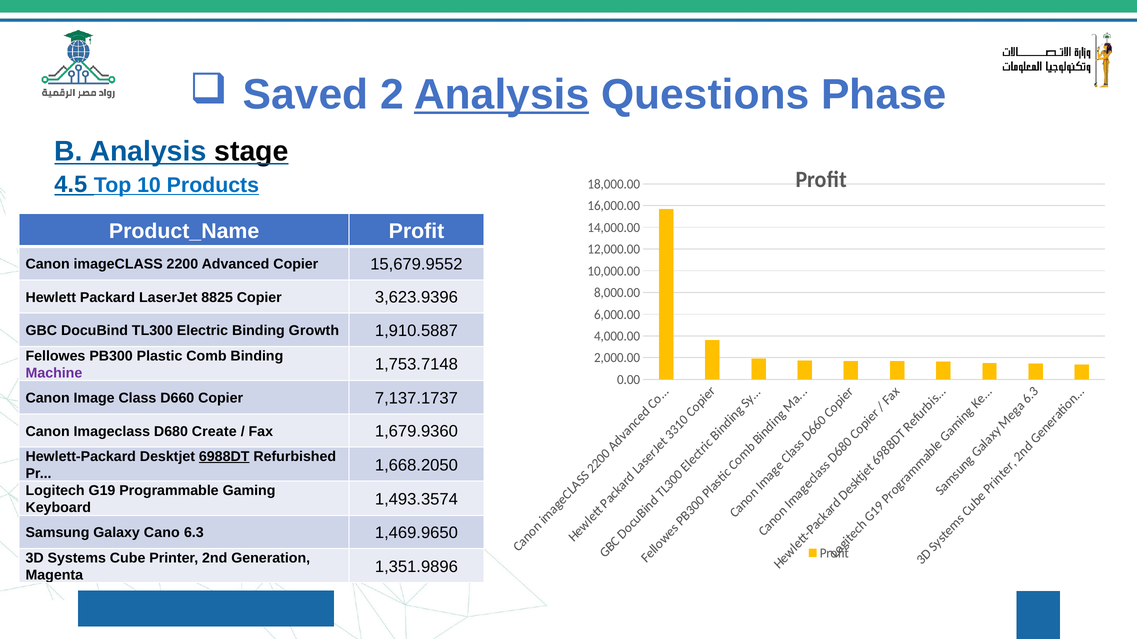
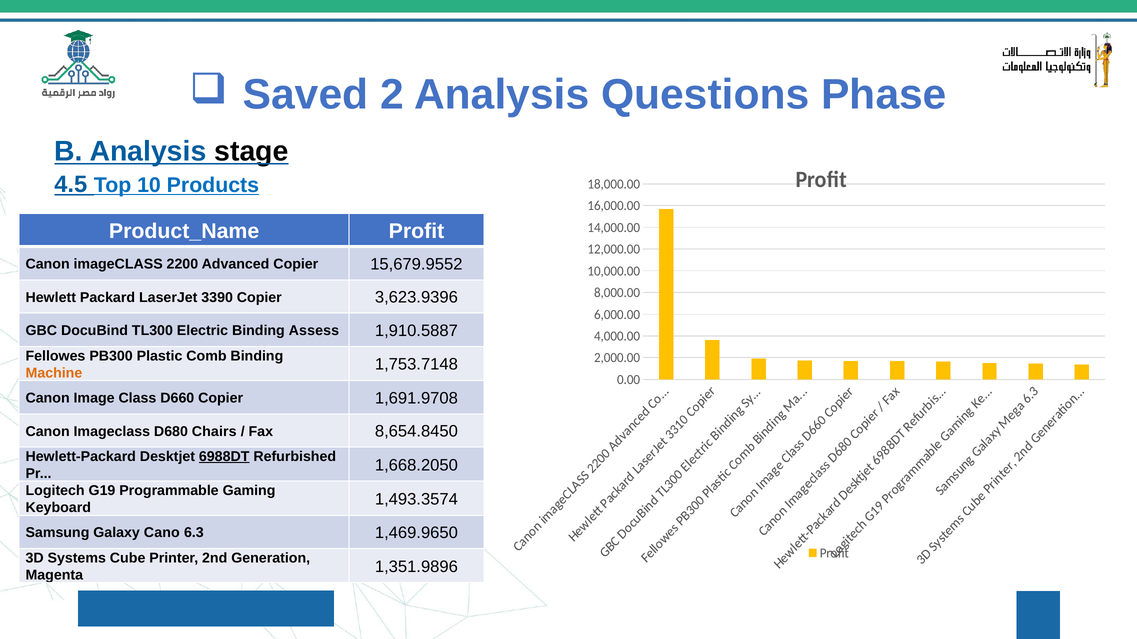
Analysis at (502, 95) underline: present -> none
8825: 8825 -> 3390
Growth: Growth -> Assess
Machine colour: purple -> orange
7,137.1737: 7,137.1737 -> 1,691.9708
Create: Create -> Chairs
1,679.9360: 1,679.9360 -> 8,654.8450
